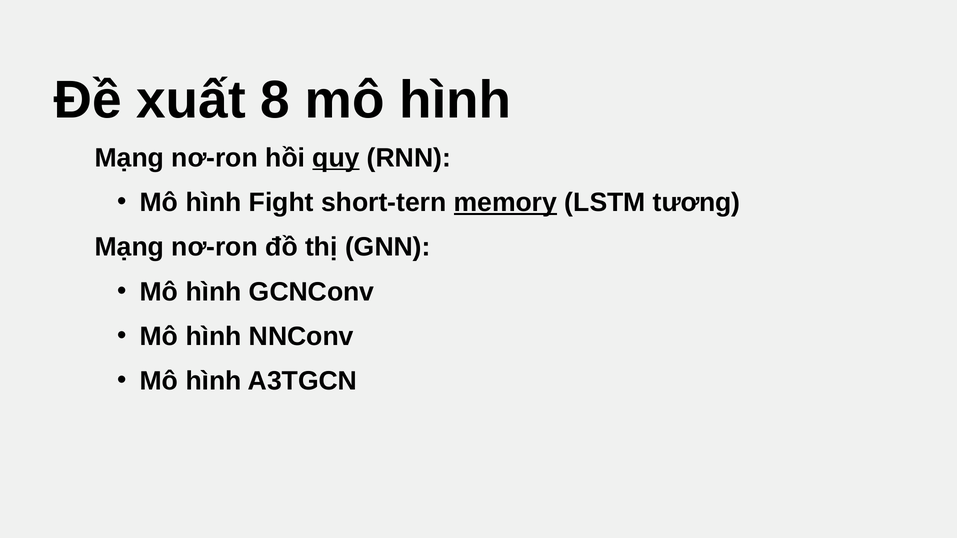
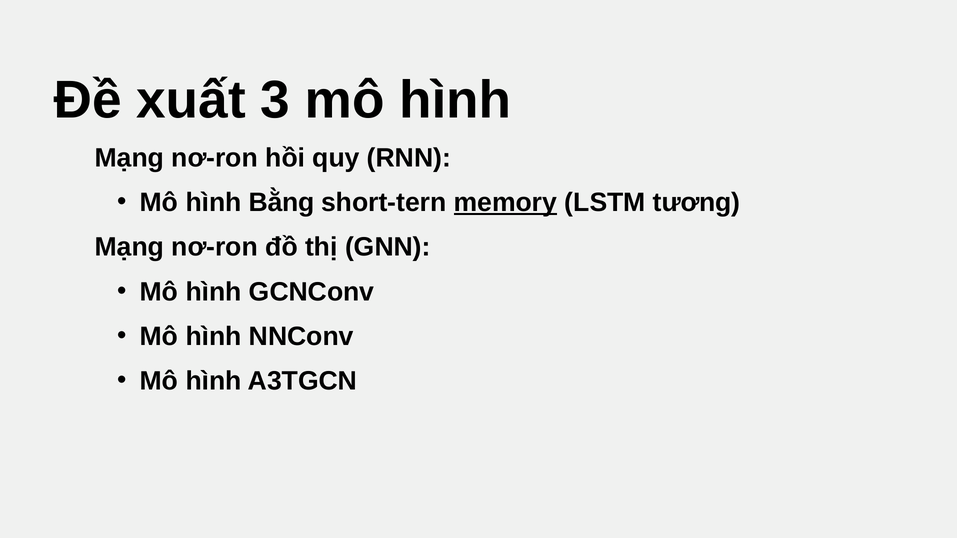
8: 8 -> 3
quy underline: present -> none
Fight: Fight -> Bằng
